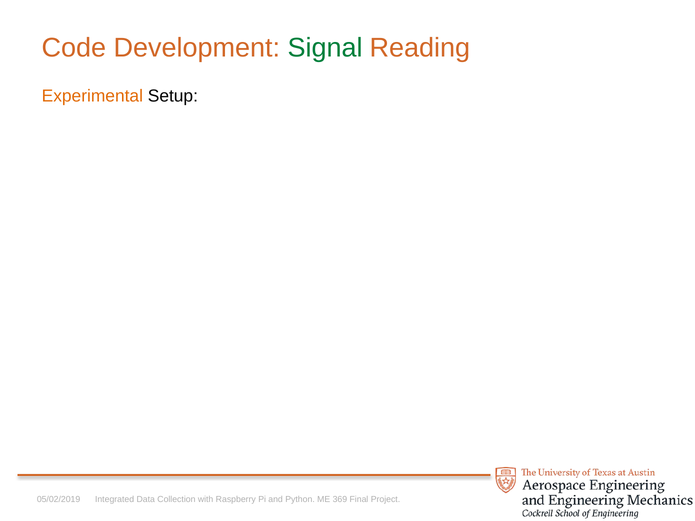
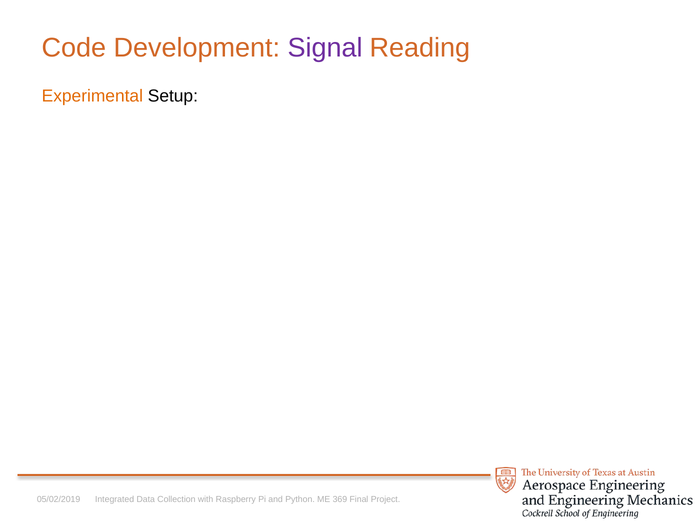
Signal colour: green -> purple
